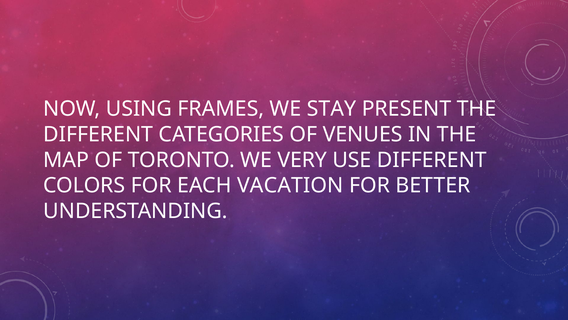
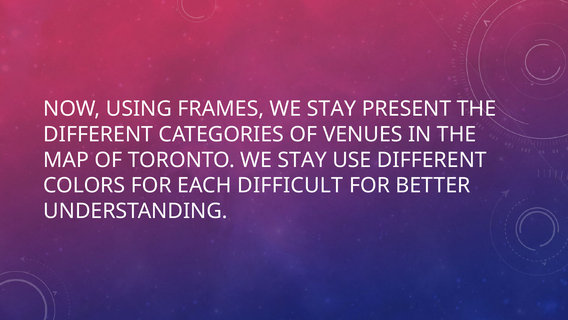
TORONTO WE VERY: VERY -> STAY
VACATION: VACATION -> DIFFICULT
